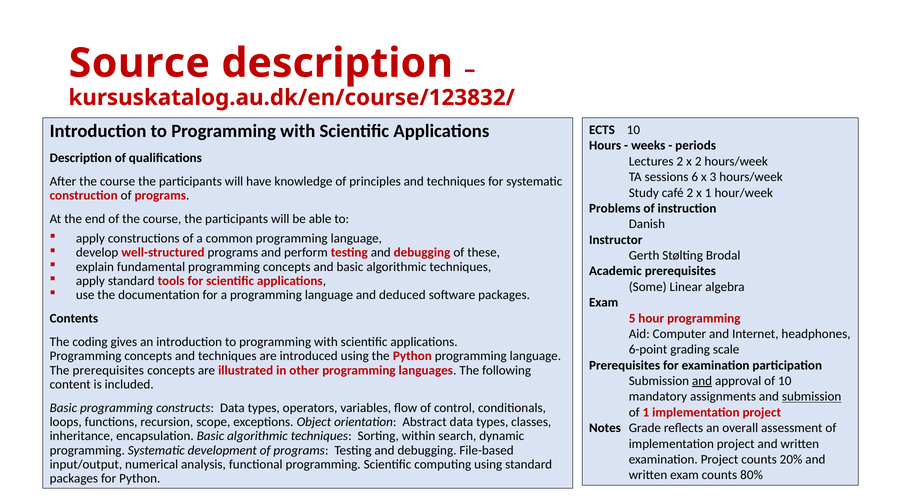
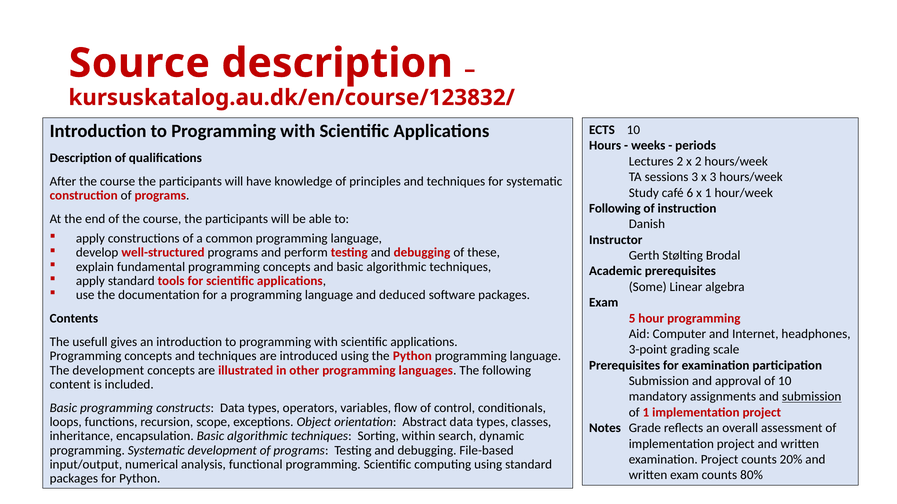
sessions 6: 6 -> 3
café 2: 2 -> 6
Problems at (615, 209): Problems -> Following
coding: coding -> usefull
6-point: 6-point -> 3-point
The prerequisites: prerequisites -> development
and at (702, 381) underline: present -> none
